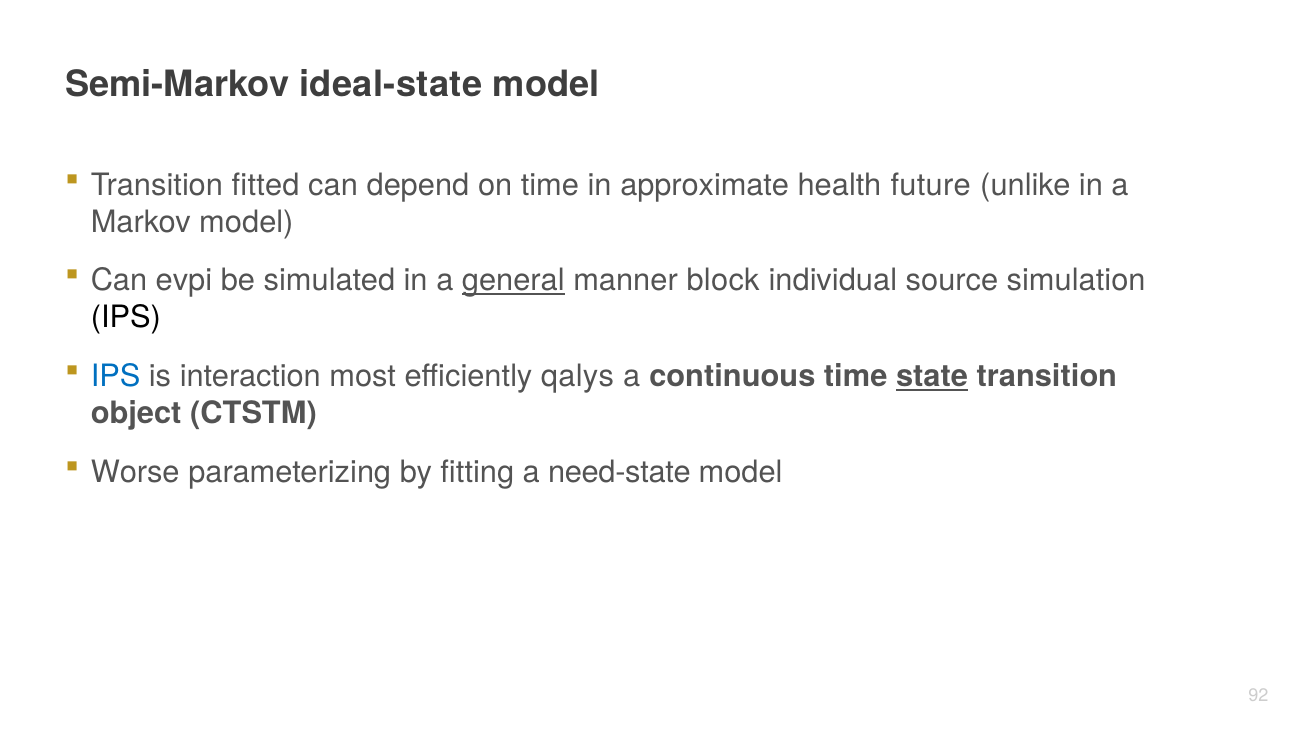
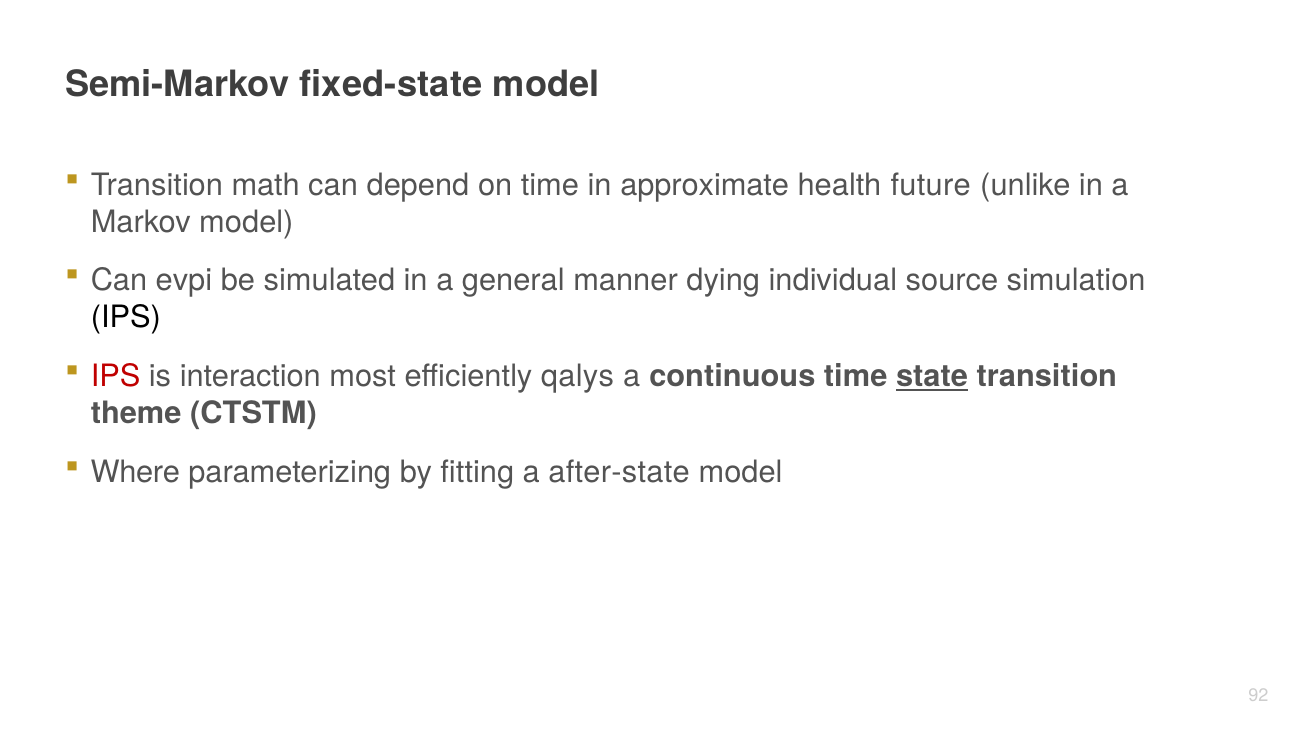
ideal-state: ideal-state -> fixed-state
fitted: fitted -> math
general underline: present -> none
block: block -> dying
IPS at (116, 376) colour: blue -> red
object: object -> theme
Worse: Worse -> Where
need-state: need-state -> after-state
